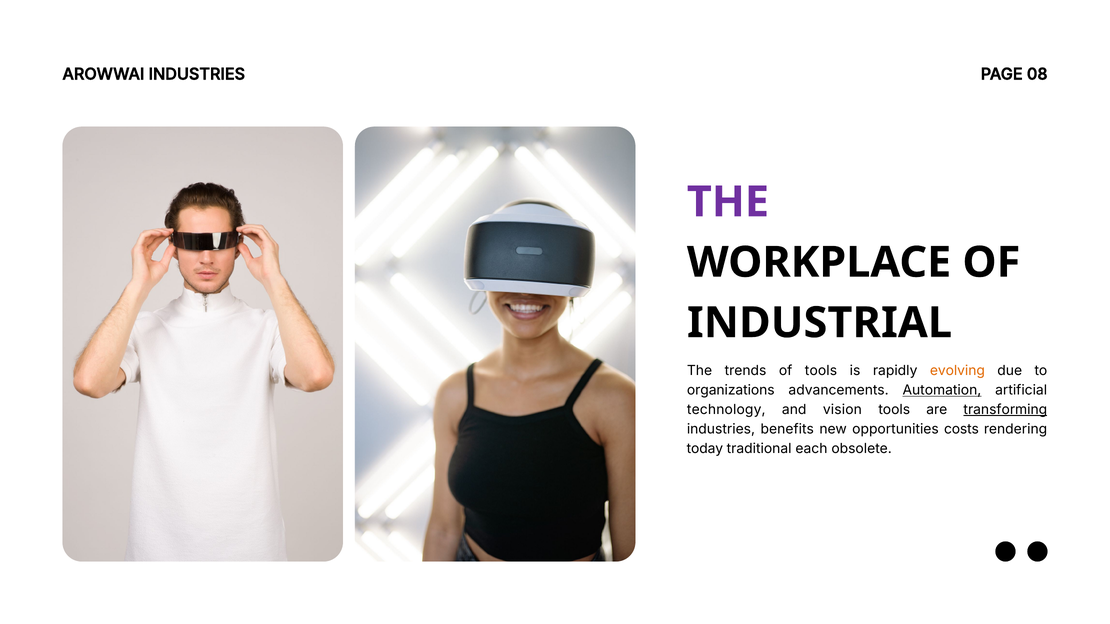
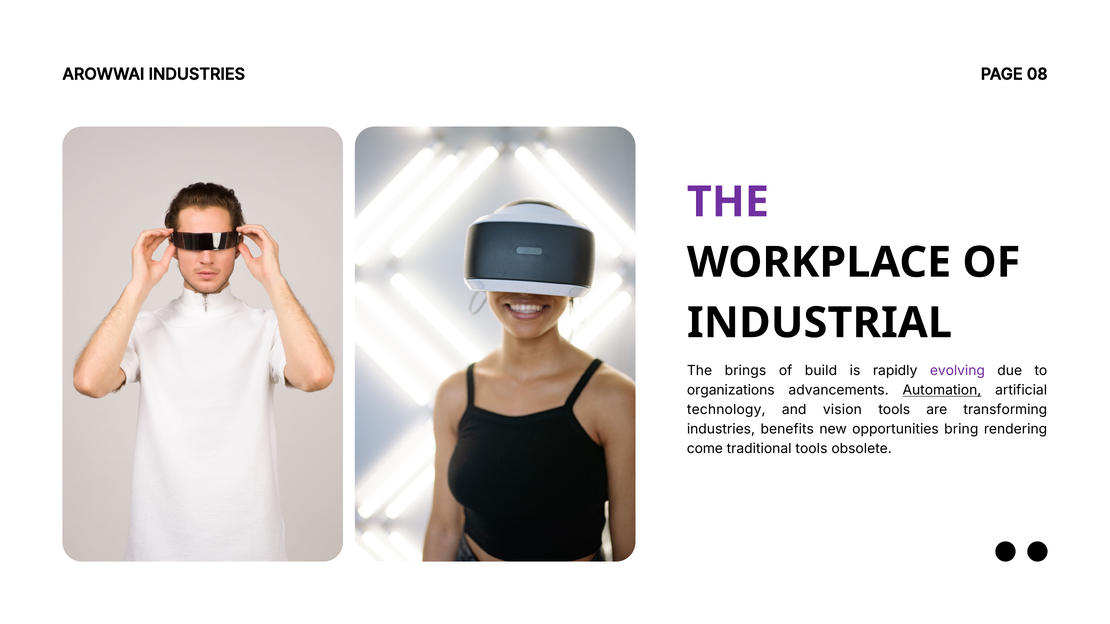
trends: trends -> brings
of tools: tools -> build
evolving colour: orange -> purple
transforming underline: present -> none
costs: costs -> bring
today: today -> come
traditional each: each -> tools
